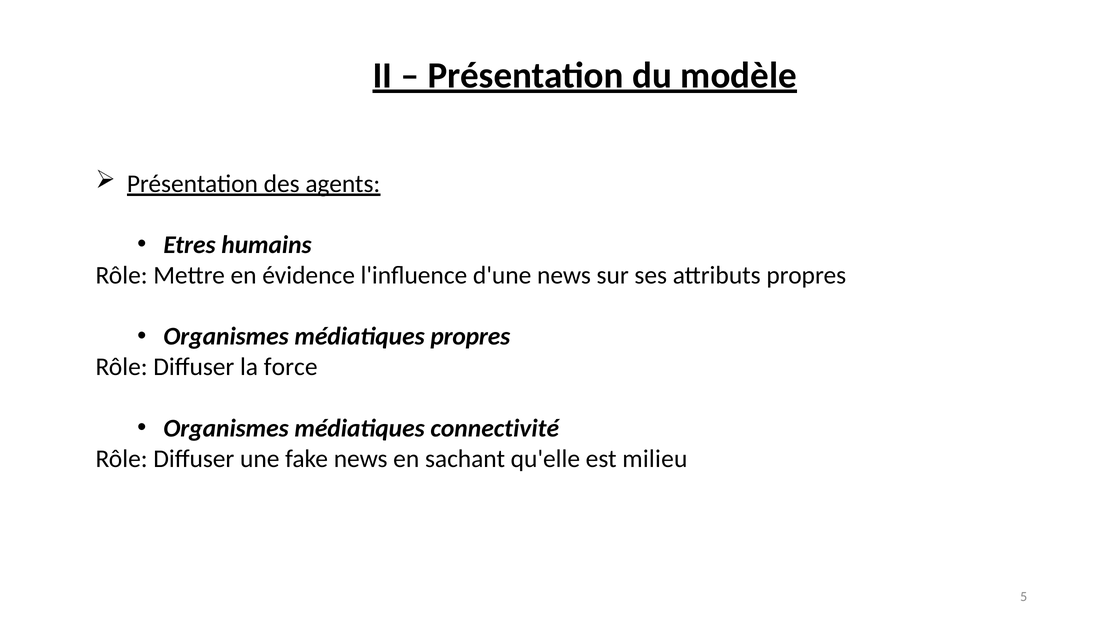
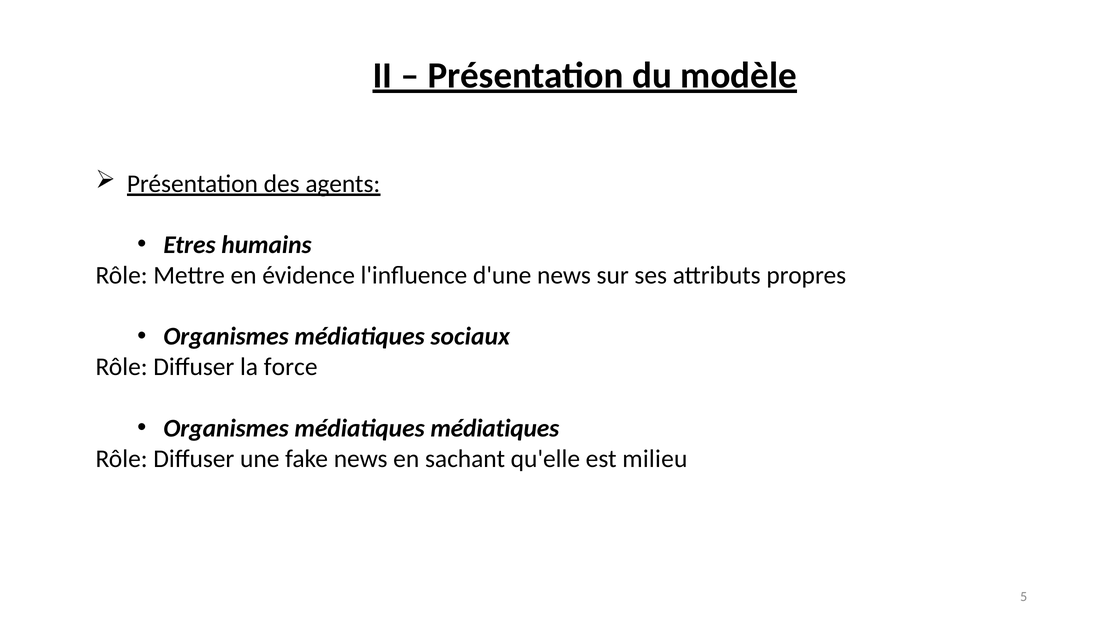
médiatiques propres: propres -> sociaux
médiatiques connectivité: connectivité -> médiatiques
